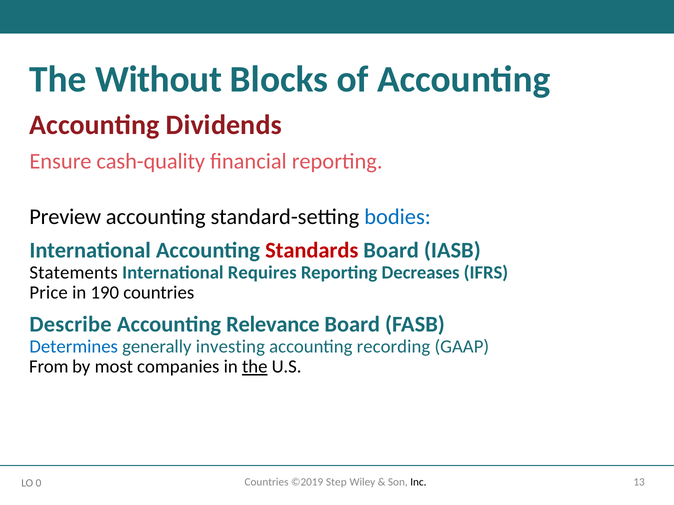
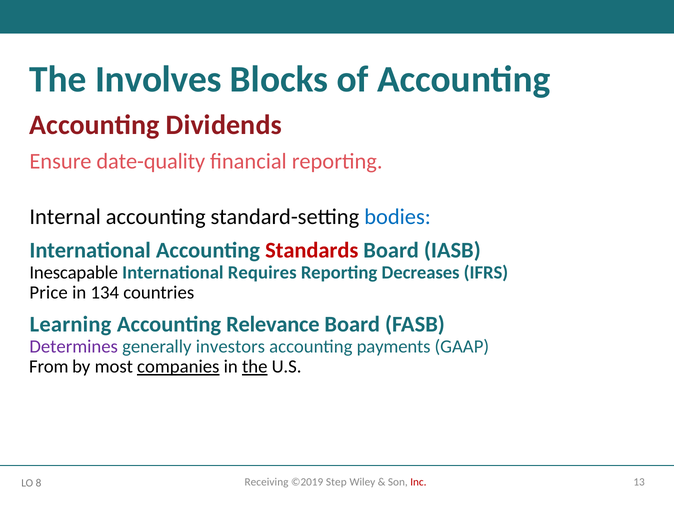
Without: Without -> Involves
cash-quality: cash-quality -> date-quality
Preview: Preview -> Internal
Statements: Statements -> Inescapable
190: 190 -> 134
Describe: Describe -> Learning
Determines colour: blue -> purple
investing: investing -> investors
recording: recording -> payments
companies underline: none -> present
Countries at (267, 483): Countries -> Receiving
Inc colour: black -> red
0: 0 -> 8
